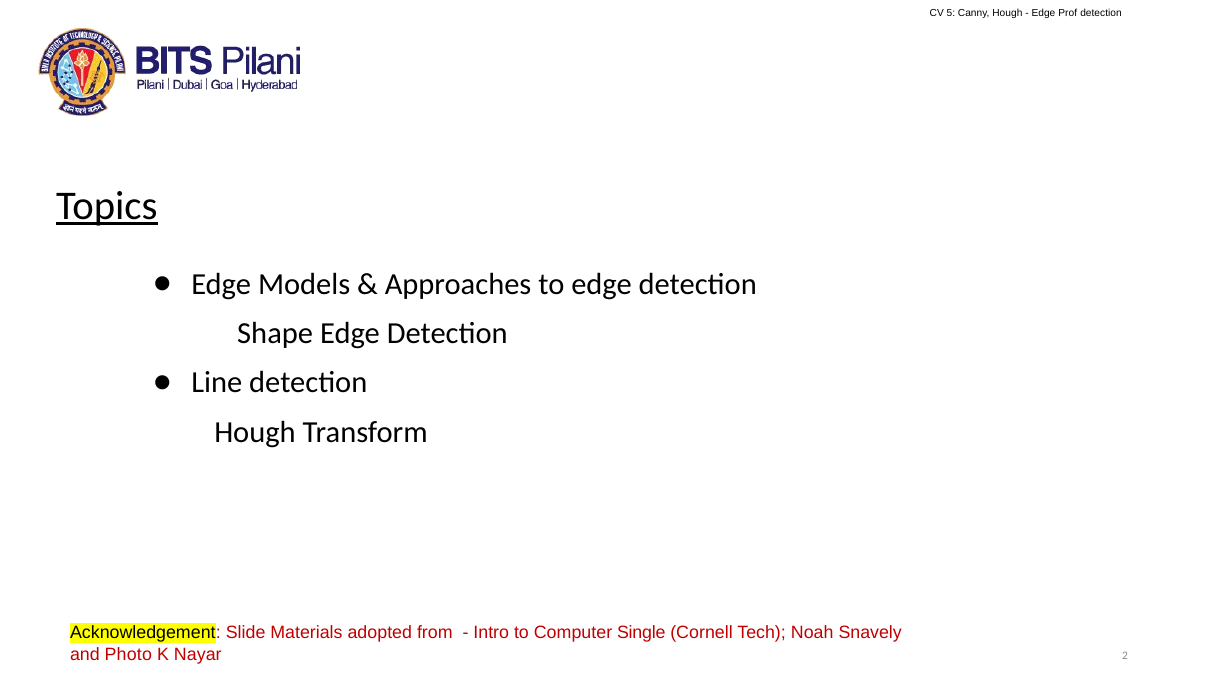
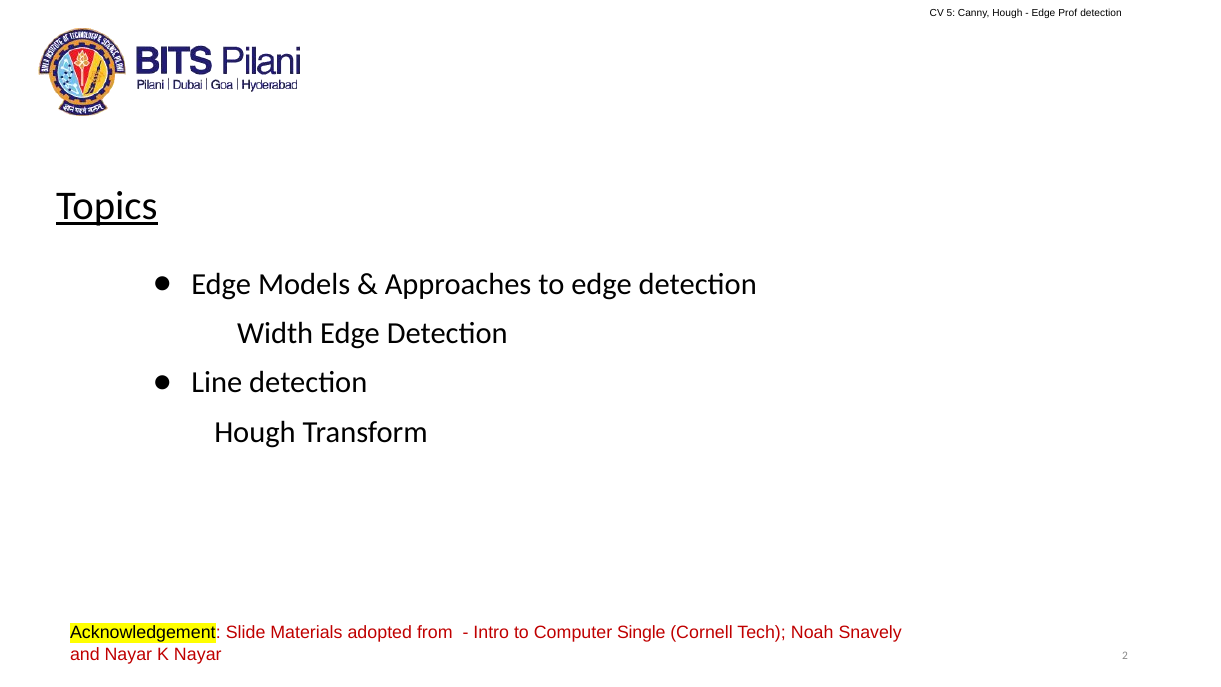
Shape: Shape -> Width
and Photo: Photo -> Nayar
